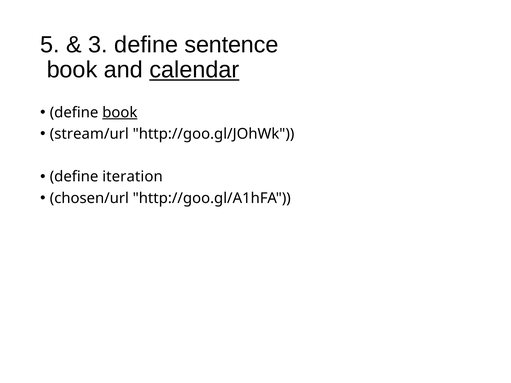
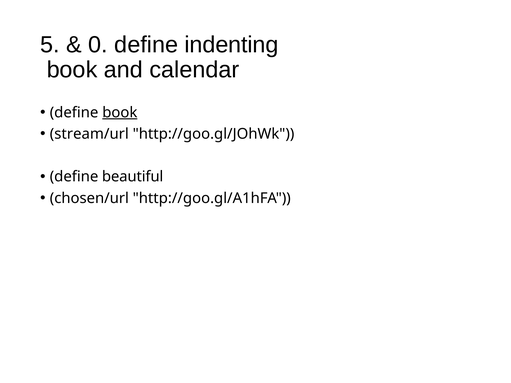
3: 3 -> 0
sentence: sentence -> indenting
calendar underline: present -> none
iteration: iteration -> beautiful
